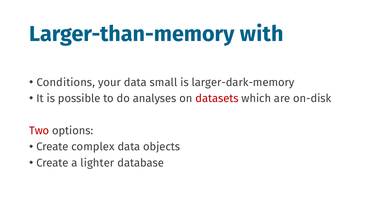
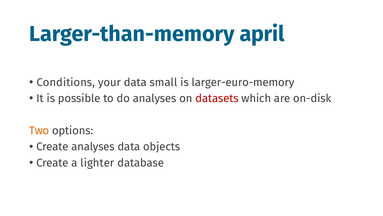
with: with -> april
larger-dark-memory: larger-dark-memory -> larger-euro-memory
Two colour: red -> orange
Create complex: complex -> analyses
